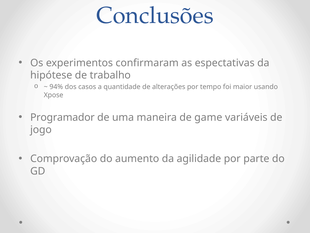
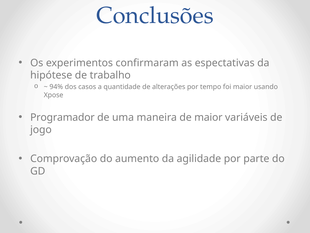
de game: game -> maior
